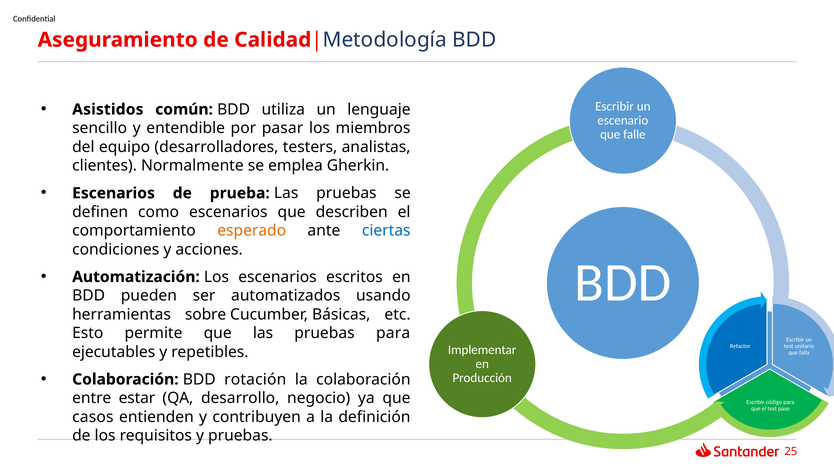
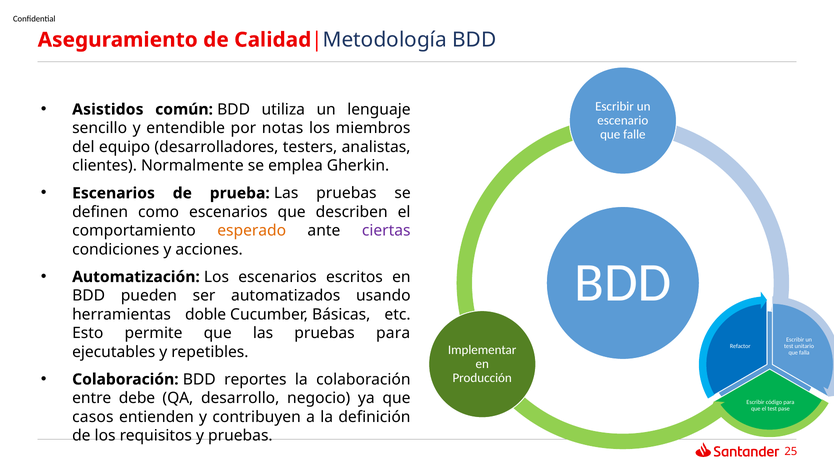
pasar: pasar -> notas
ciertas colour: blue -> purple
sobre: sobre -> doble
rotación: rotación -> reportes
estar: estar -> debe
